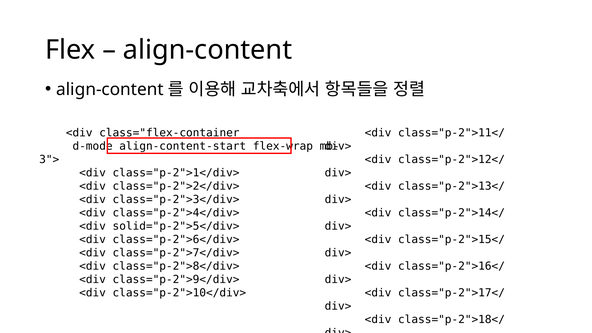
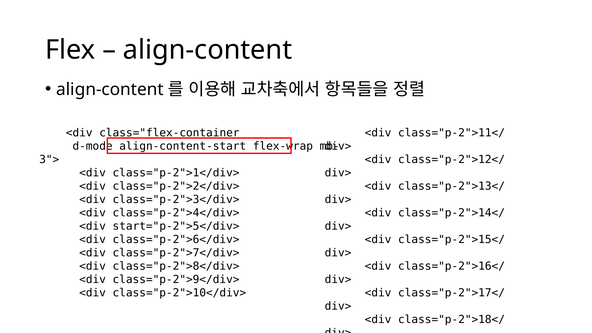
solid="p-2">5</div>: solid="p-2">5</div> -> start="p-2">5</div>
